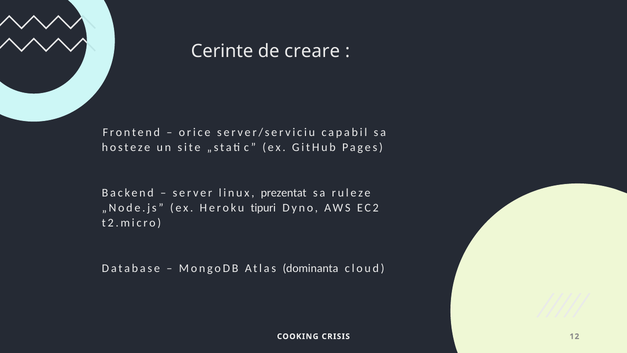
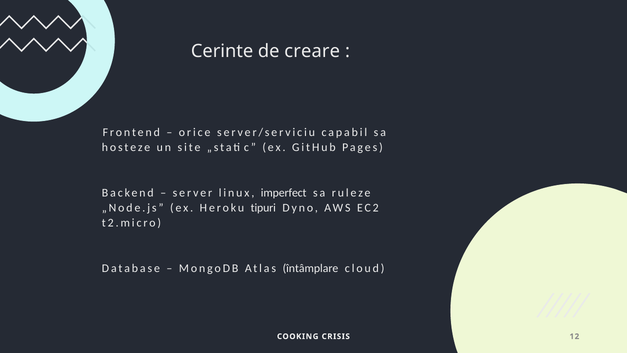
prezentat: prezentat -> imperfect
dominanta: dominanta -> întâmplare
